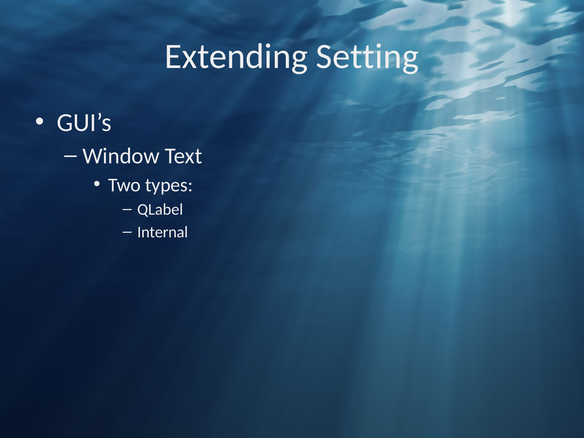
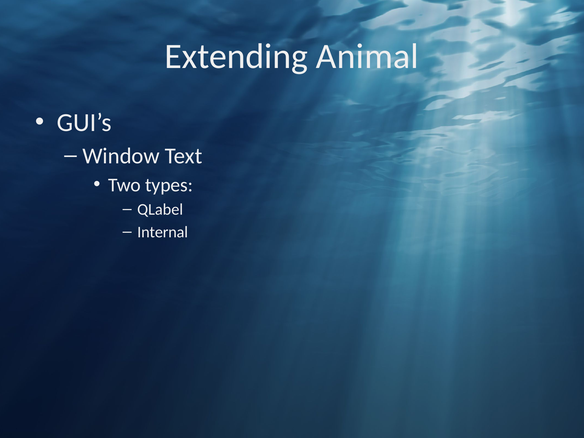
Setting: Setting -> Animal
